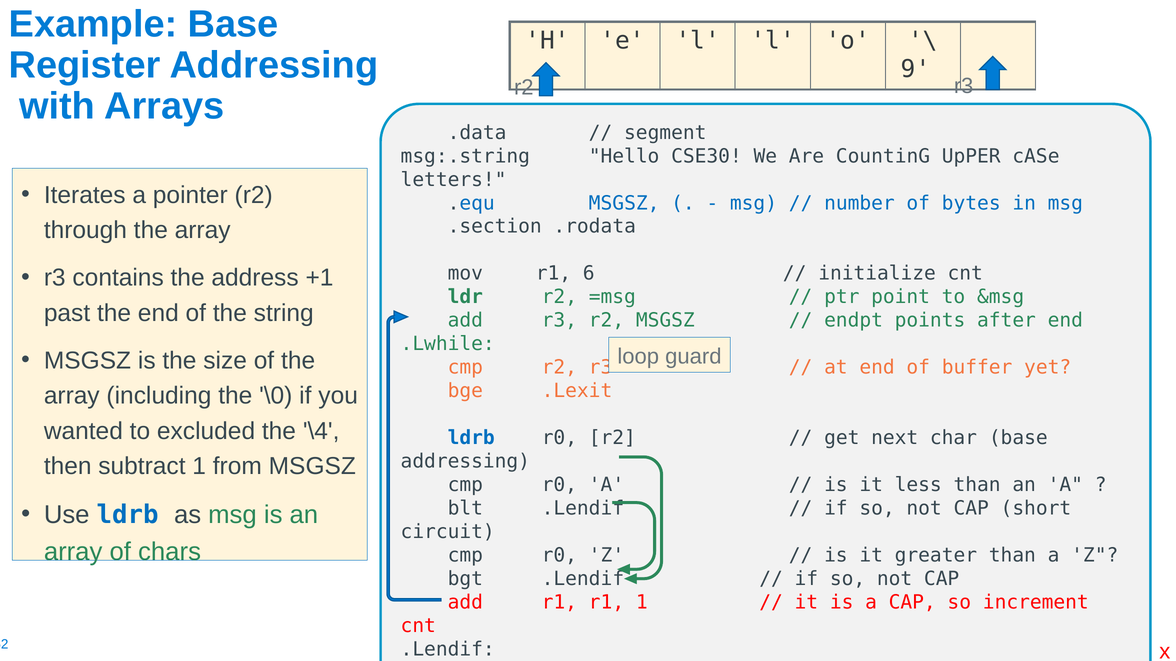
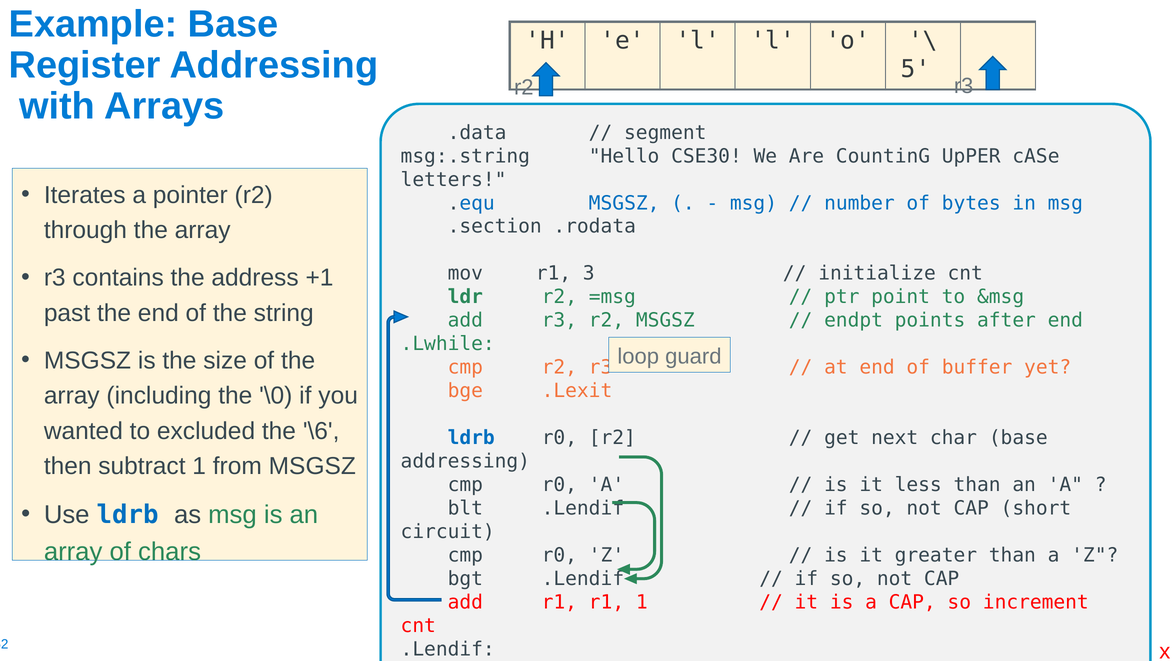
9: 9 -> 5
6: 6 -> 3
\4: \4 -> \6
